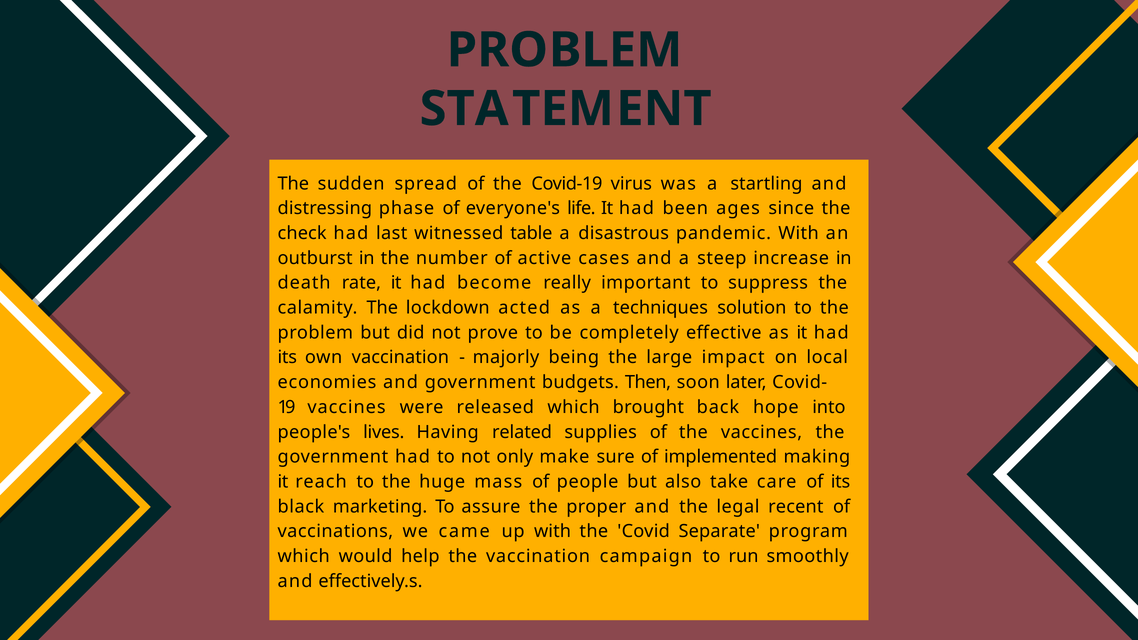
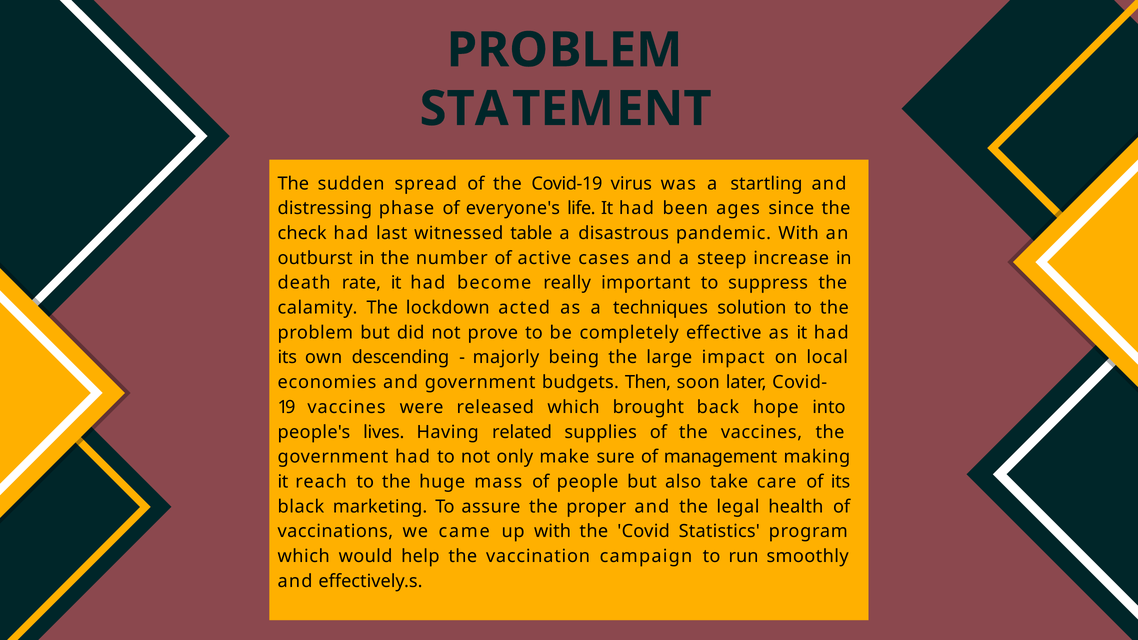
own vaccination: vaccination -> descending
implemented: implemented -> management
recent: recent -> health
Separate: Separate -> Statistics
